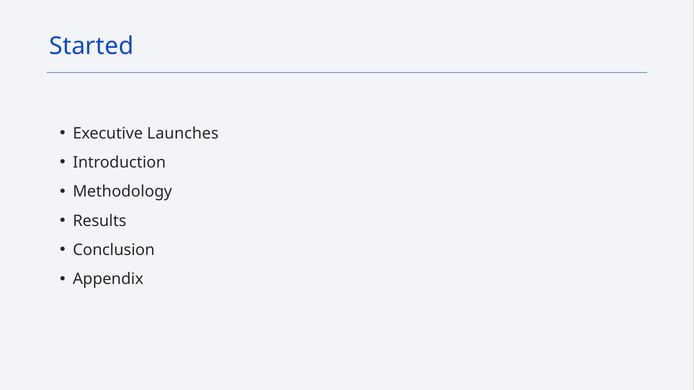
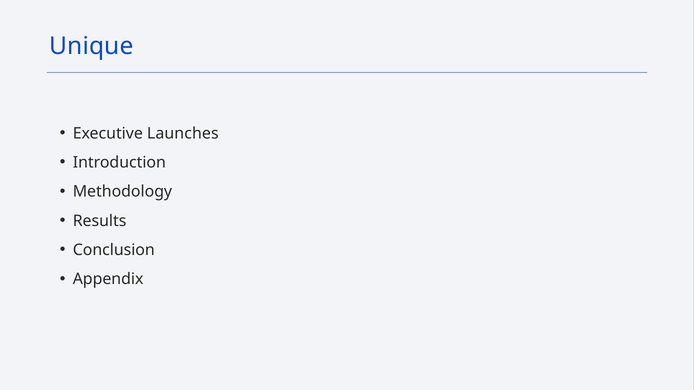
Started: Started -> Unique
